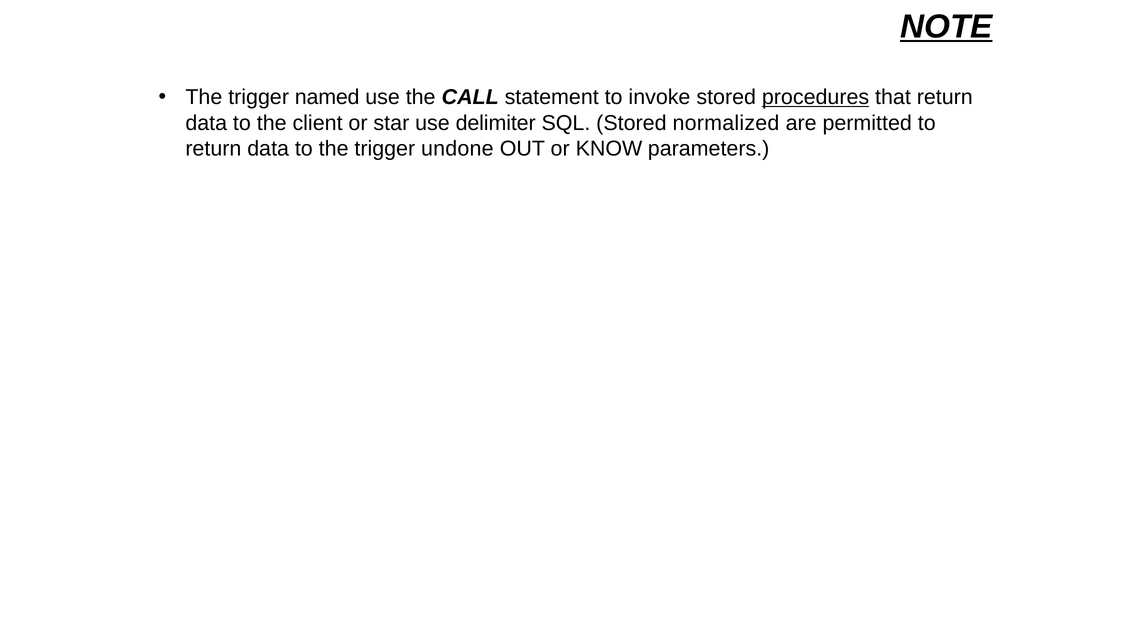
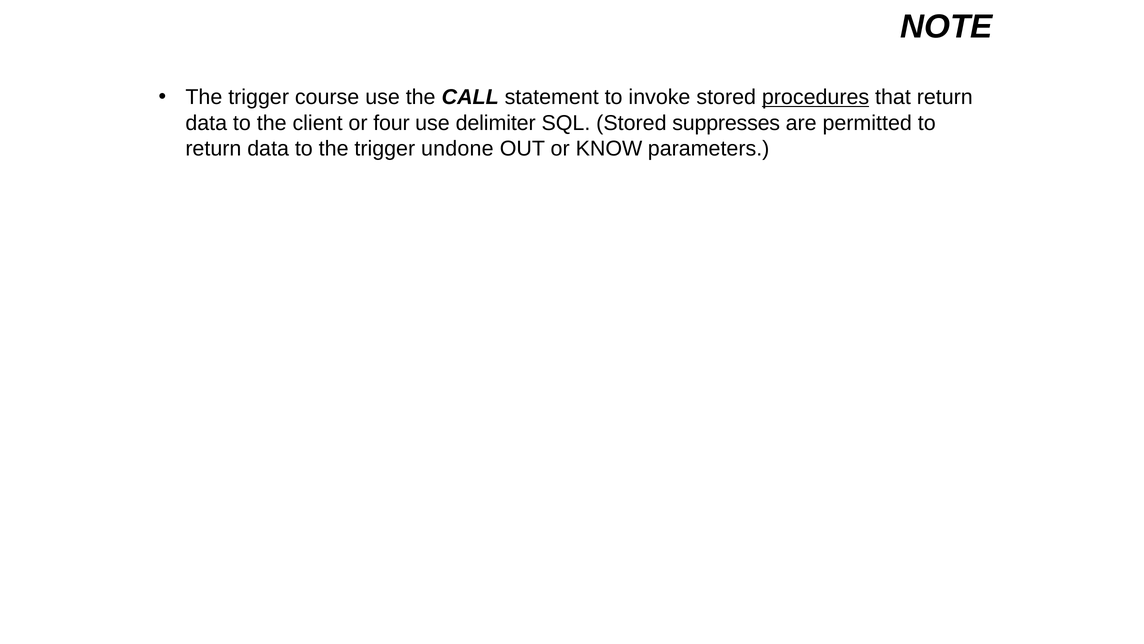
NOTE underline: present -> none
named: named -> course
star: star -> four
normalized: normalized -> suppresses
